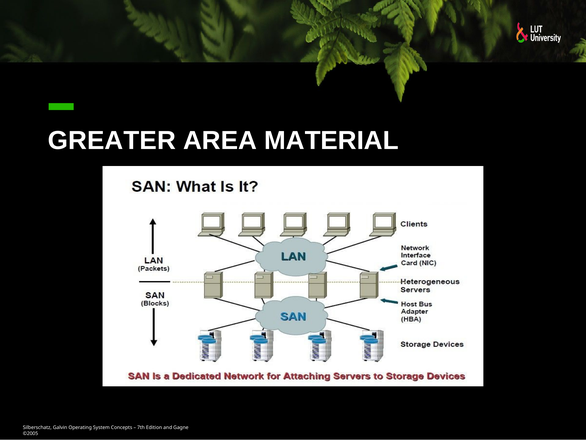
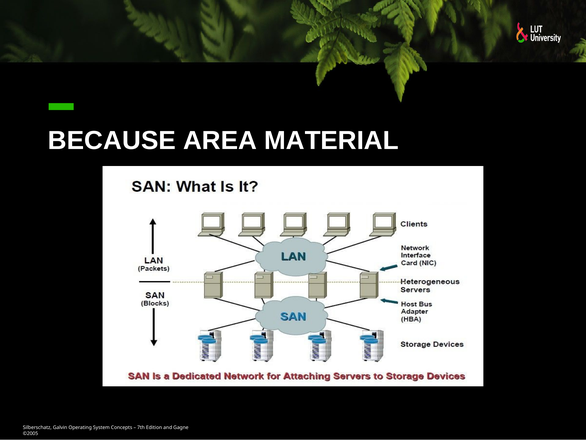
GREATER: GREATER -> BECAUSE
